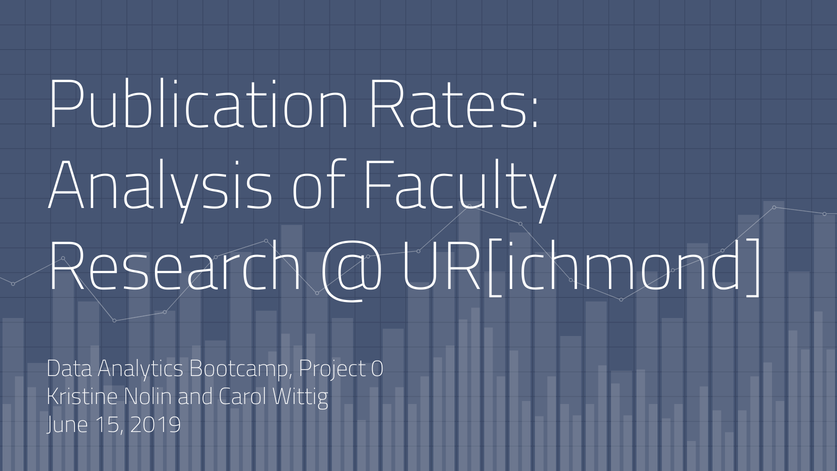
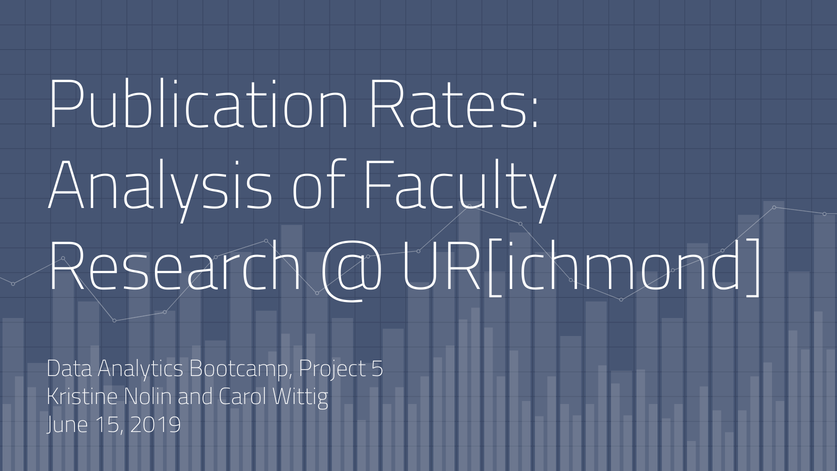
0: 0 -> 5
